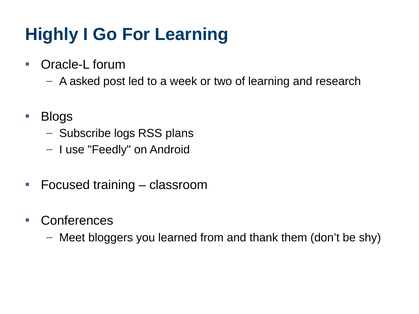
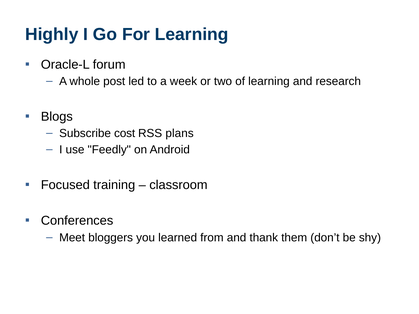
asked: asked -> whole
logs: logs -> cost
